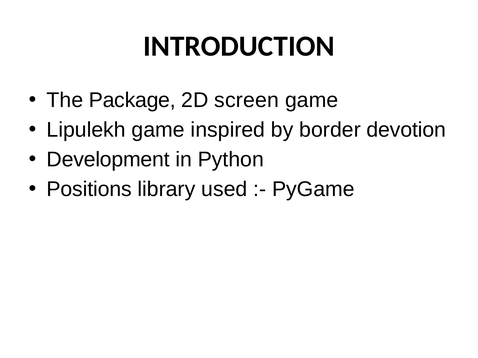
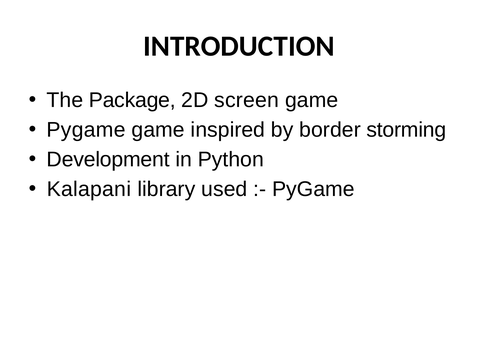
Lipulekh at (86, 130): Lipulekh -> Pygame
devotion: devotion -> storming
Positions: Positions -> Kalapani
